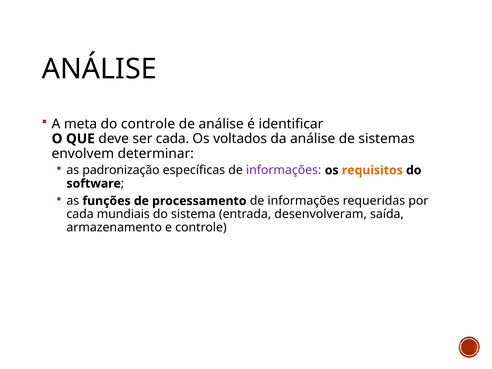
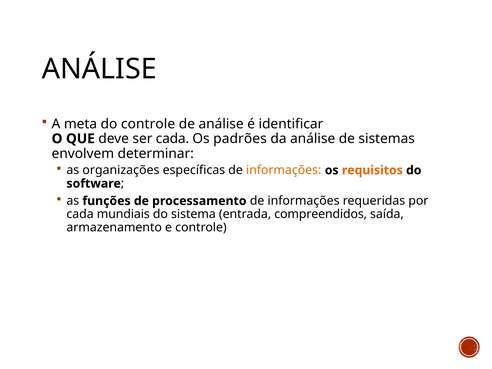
voltados: voltados -> padrões
padronização: padronização -> organizações
informações at (284, 170) colour: purple -> orange
desenvolveram: desenvolveram -> compreendidos
